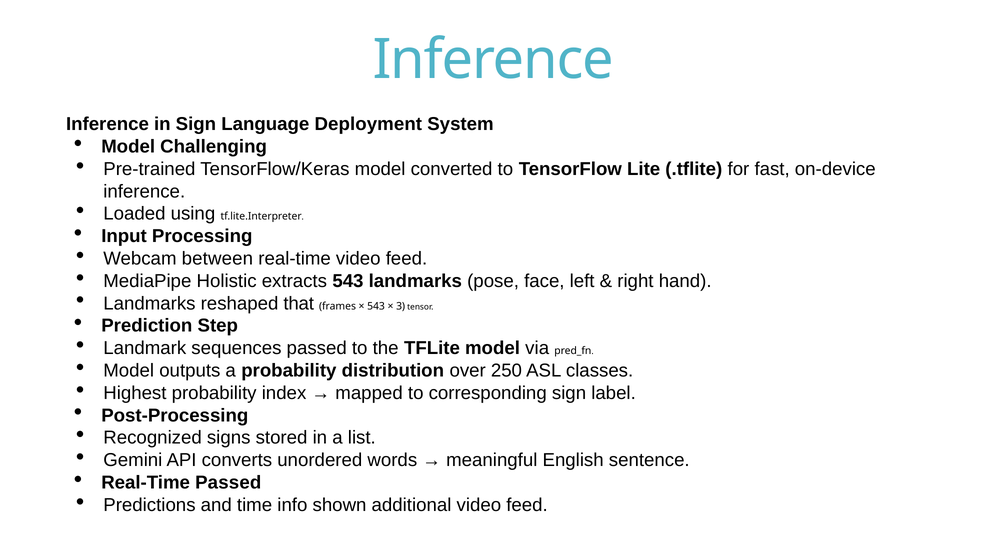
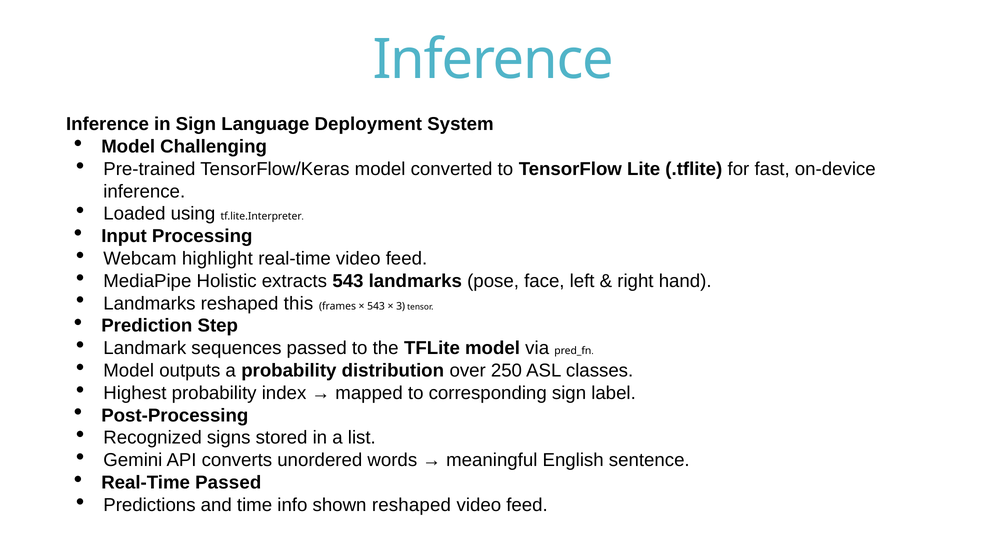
between: between -> highlight
that: that -> this
shown additional: additional -> reshaped
